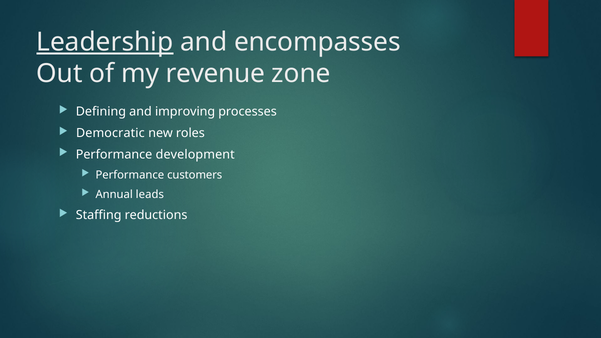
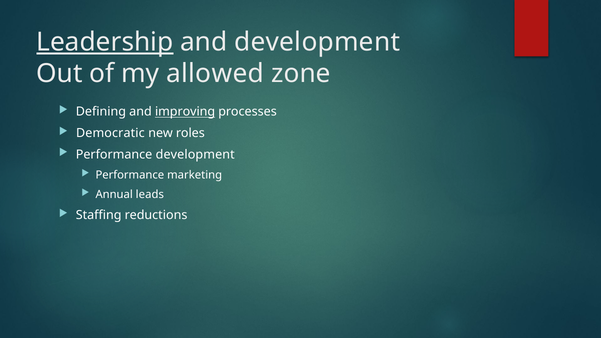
and encompasses: encompasses -> development
revenue: revenue -> allowed
improving underline: none -> present
customers: customers -> marketing
